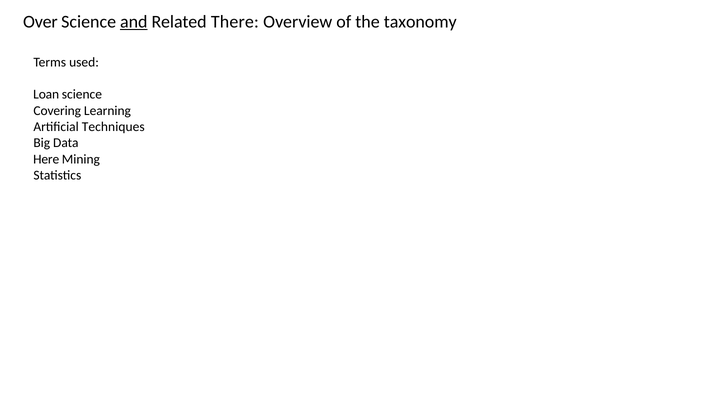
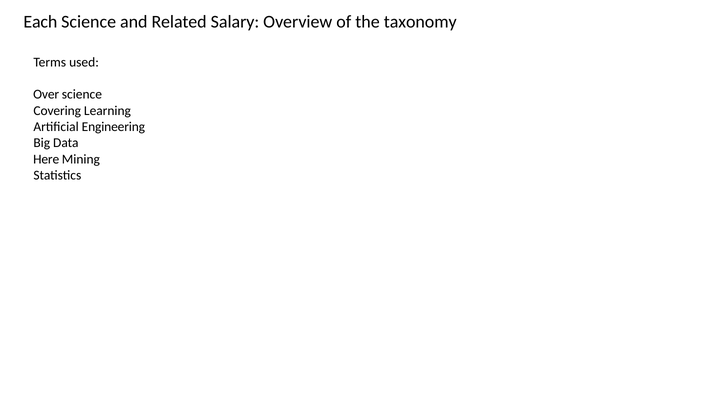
Over: Over -> Each
and underline: present -> none
There: There -> Salary
Loan: Loan -> Over
Techniques: Techniques -> Engineering
